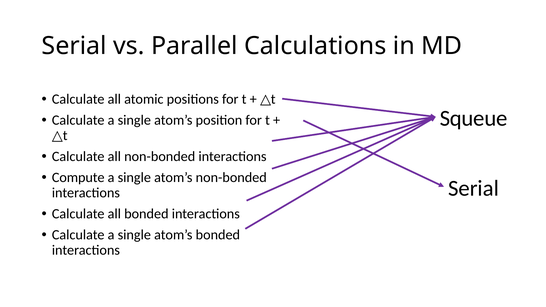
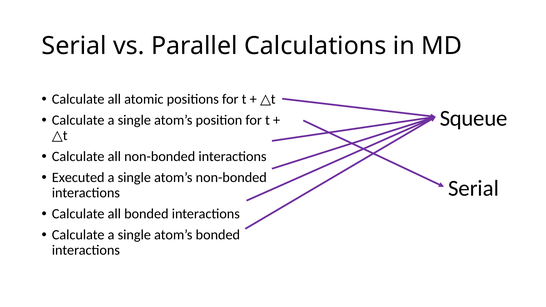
Compute: Compute -> Executed
